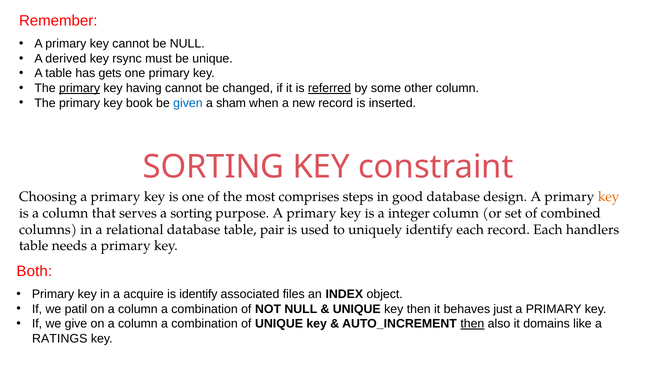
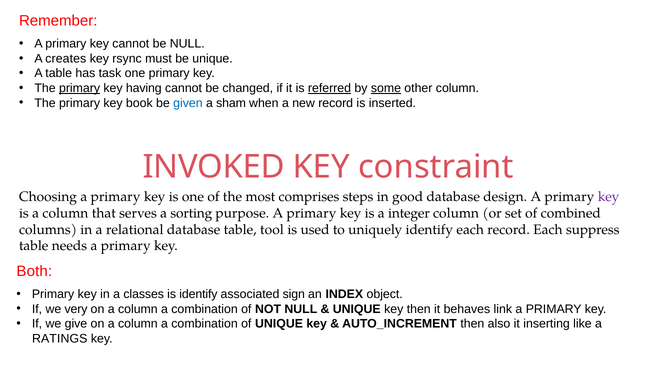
derived: derived -> creates
gets: gets -> task
some underline: none -> present
SORTING at (214, 167): SORTING -> INVOKED
key at (609, 196) colour: orange -> purple
pair: pair -> tool
handlers: handlers -> suppress
acquire: acquire -> classes
files: files -> sign
patil: patil -> very
just: just -> link
then at (472, 323) underline: present -> none
domains: domains -> inserting
